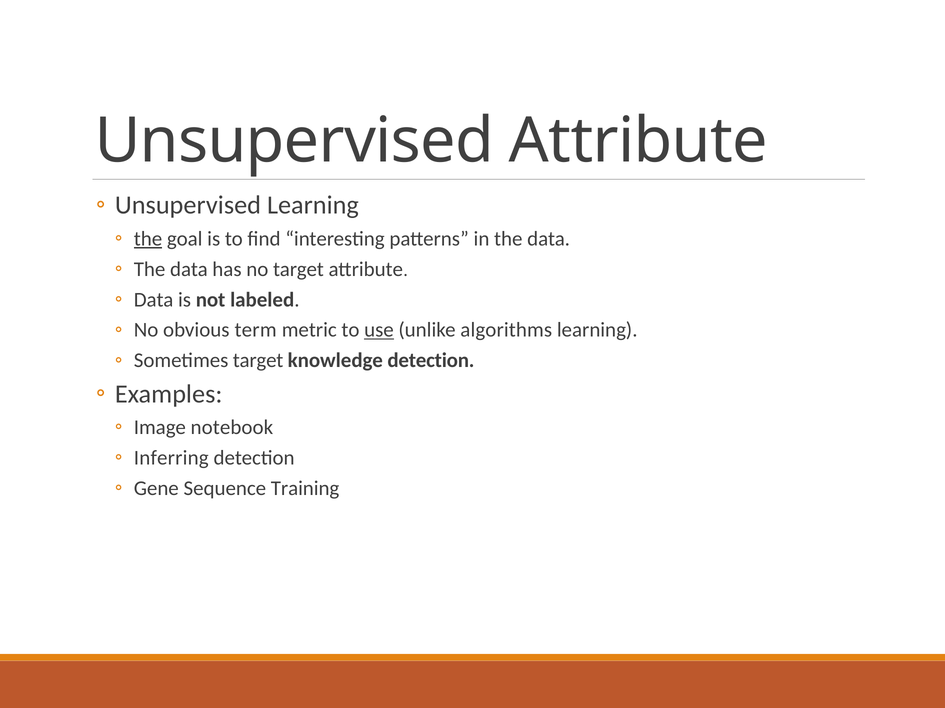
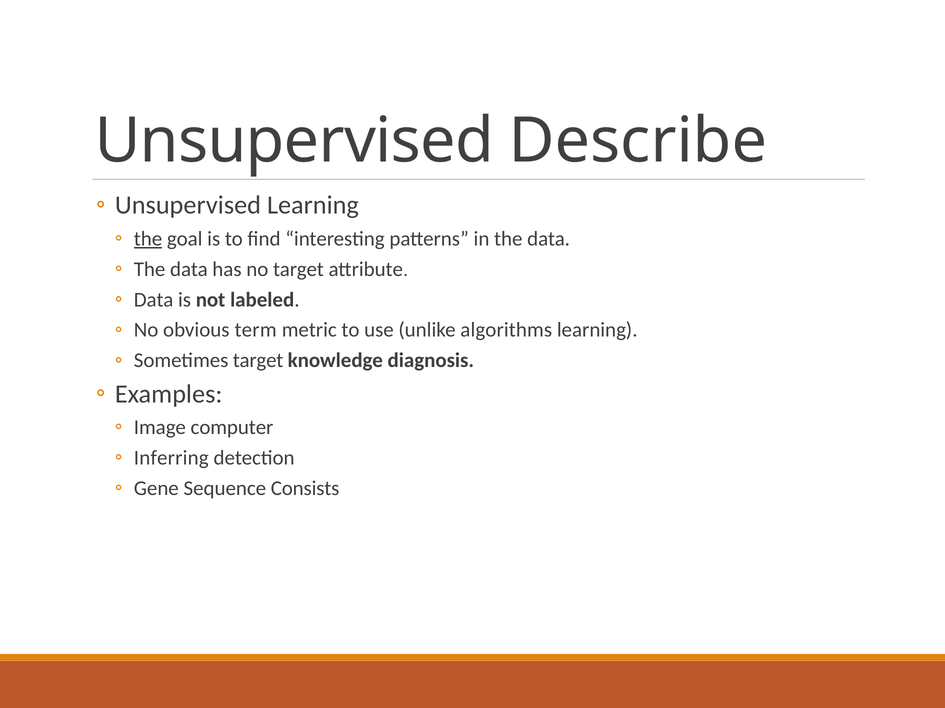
Unsupervised Attribute: Attribute -> Describe
use underline: present -> none
knowledge detection: detection -> diagnosis
notebook: notebook -> computer
Training: Training -> Consists
